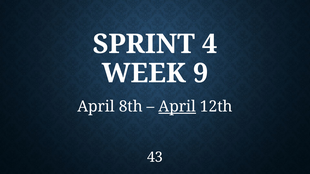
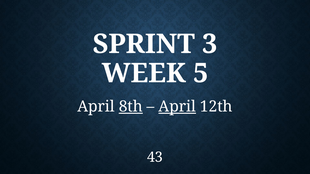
4: 4 -> 3
9: 9 -> 5
8th underline: none -> present
